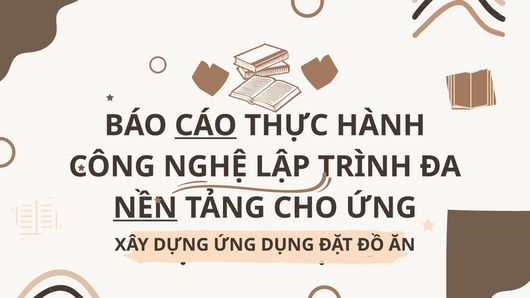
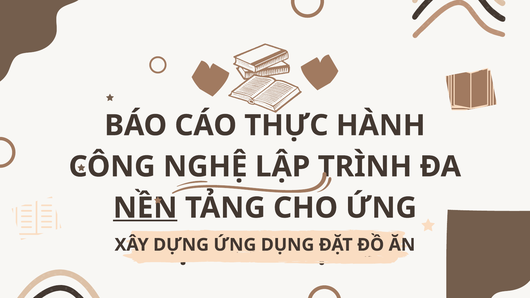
CÁO underline: present -> none
